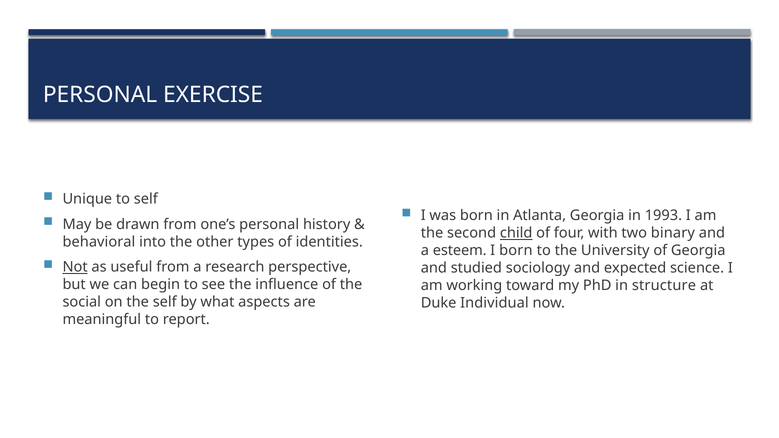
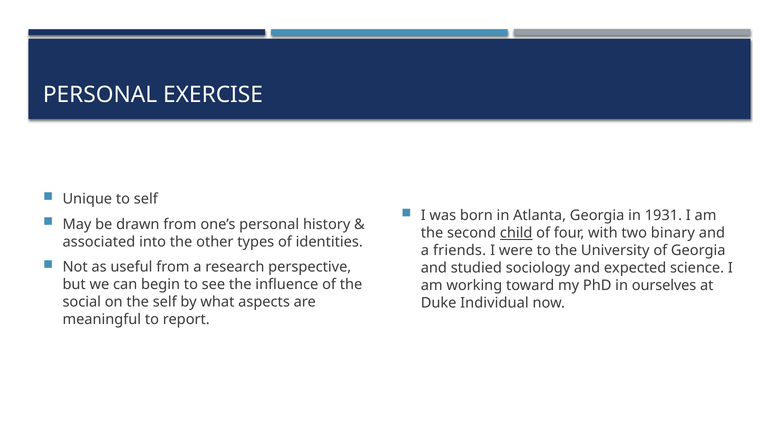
1993: 1993 -> 1931
behavioral: behavioral -> associated
esteem: esteem -> friends
I born: born -> were
Not underline: present -> none
structure: structure -> ourselves
